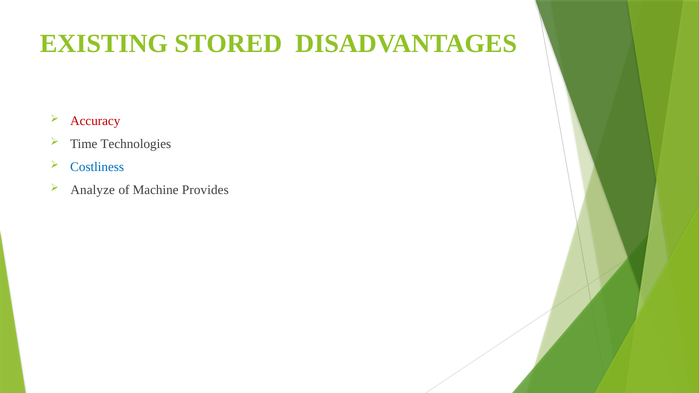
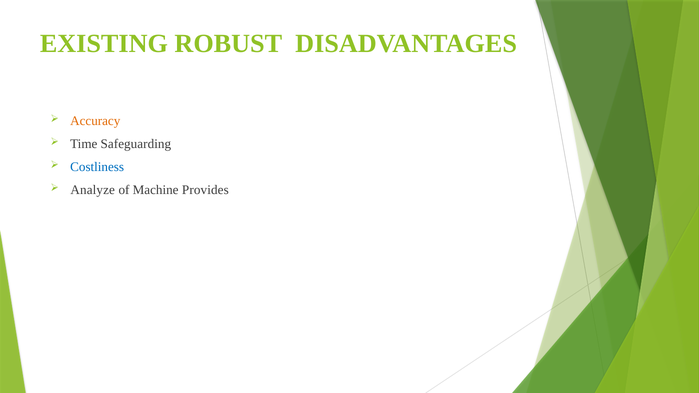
STORED: STORED -> ROBUST
Accuracy colour: red -> orange
Technologies: Technologies -> Safeguarding
